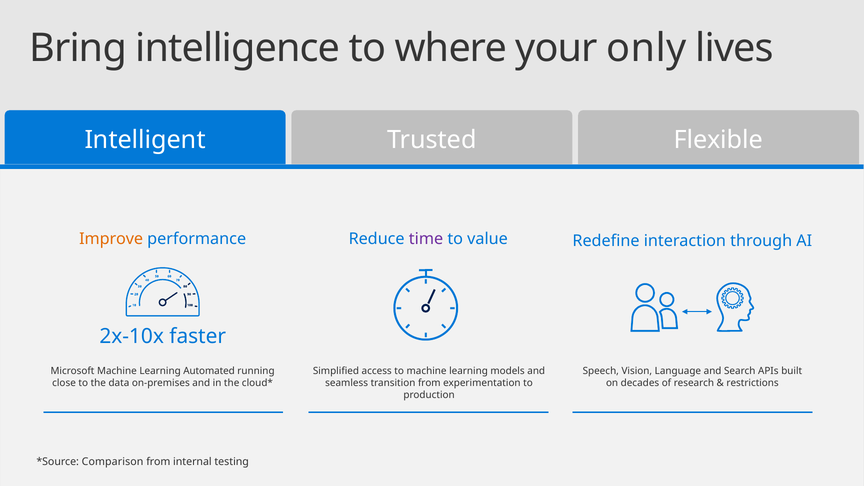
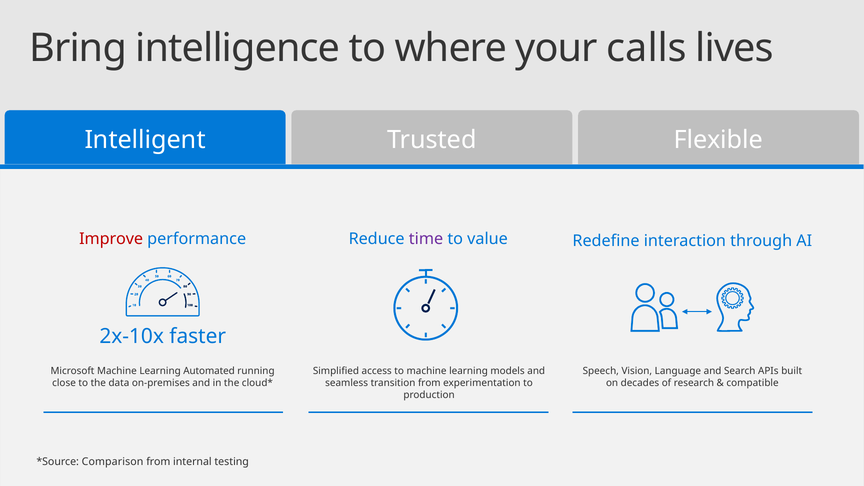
only: only -> calls
Improve colour: orange -> red
restrictions: restrictions -> compatible
